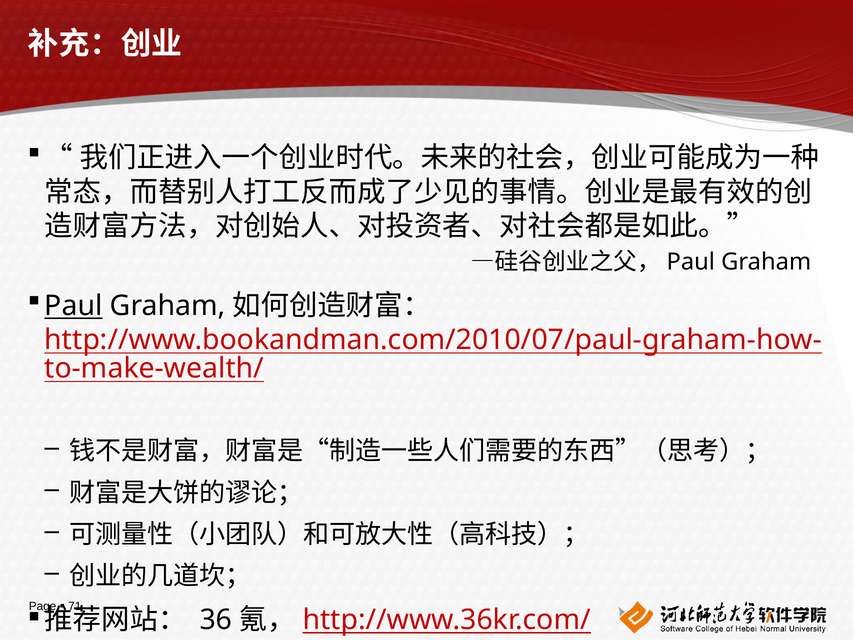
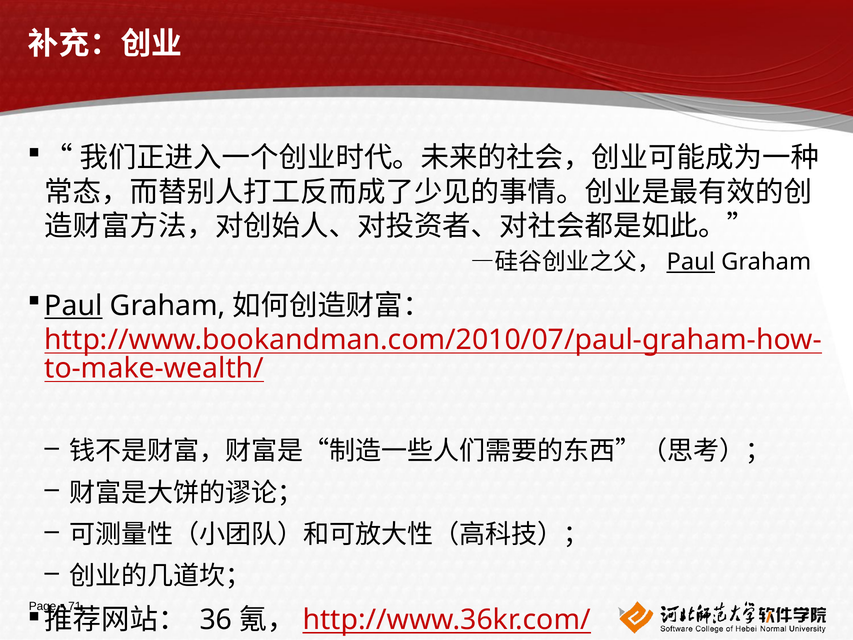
Paul at (691, 262) underline: none -> present
